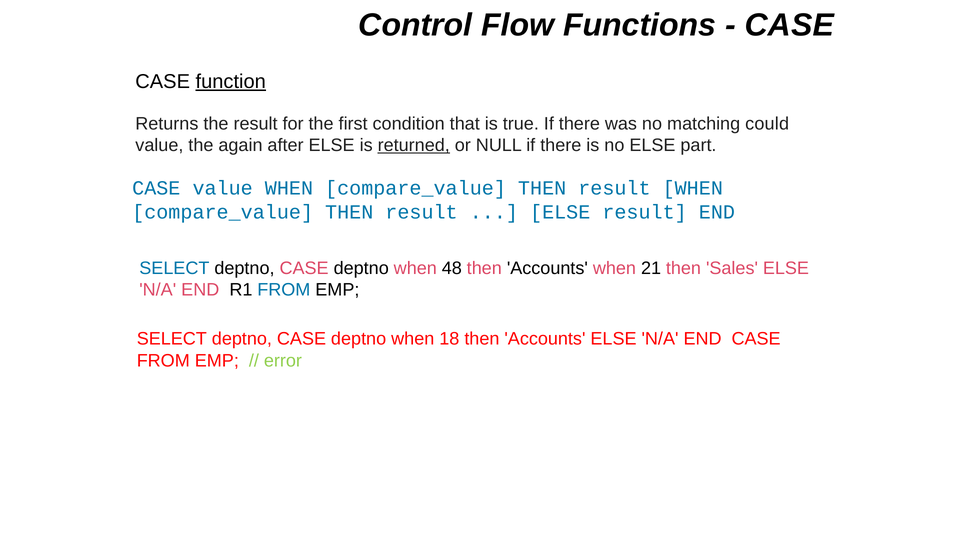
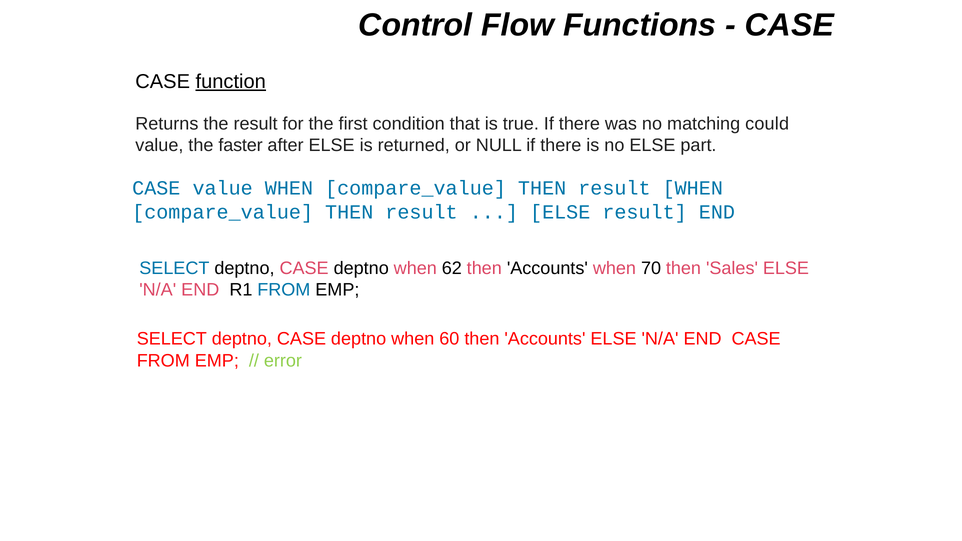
again: again -> faster
returned underline: present -> none
48: 48 -> 62
21: 21 -> 70
18: 18 -> 60
